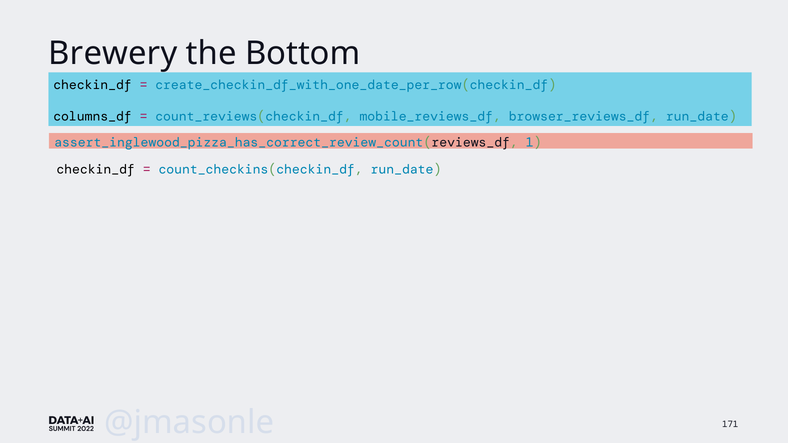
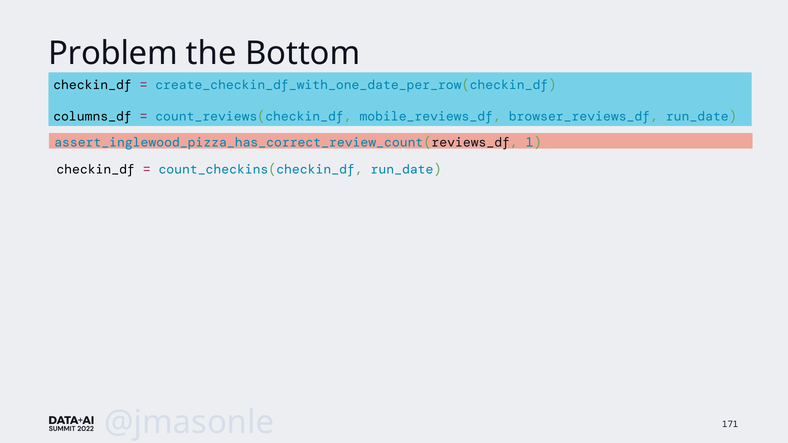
Brewery: Brewery -> Problem
